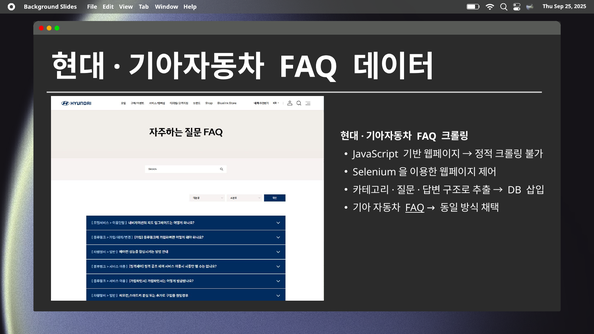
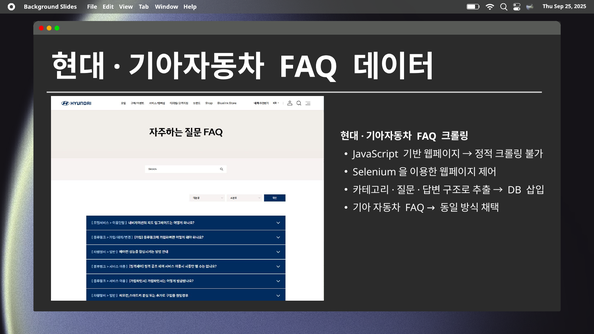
FAQ at (415, 208) underline: present -> none
